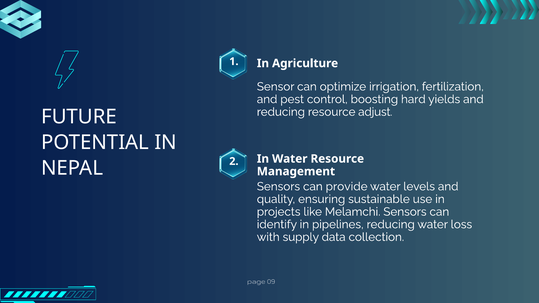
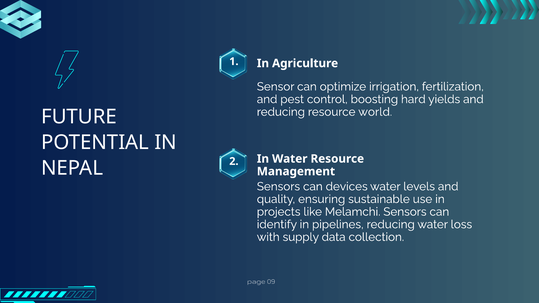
adjust: adjust -> world
provide: provide -> devices
